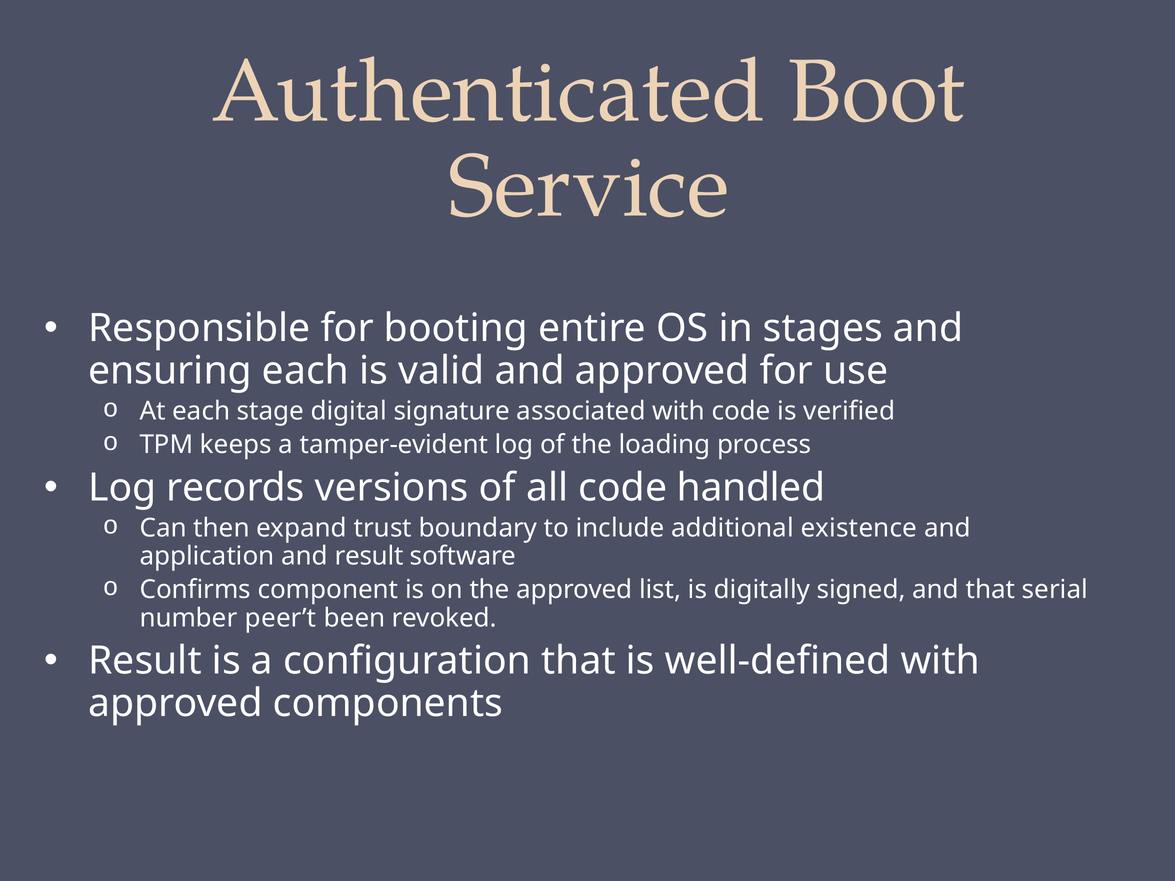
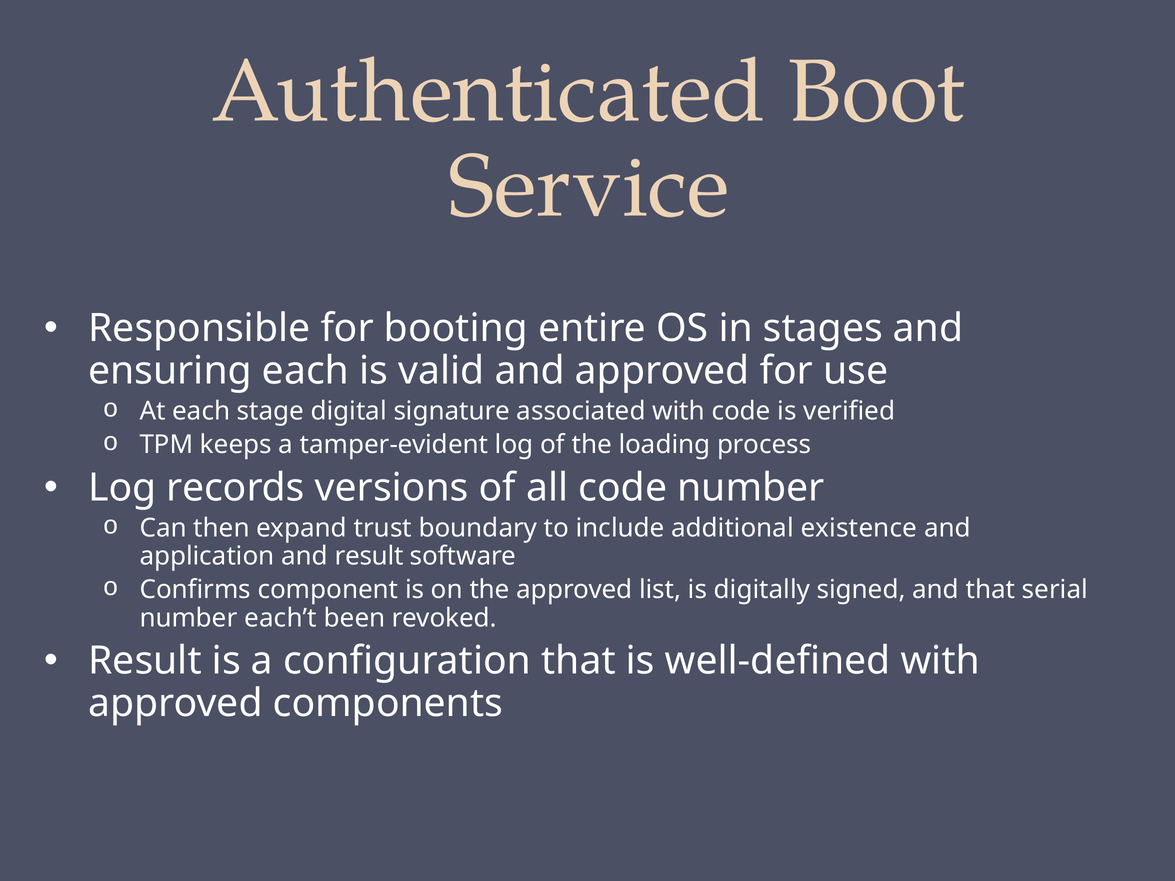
code handled: handled -> number
peer’t: peer’t -> each’t
